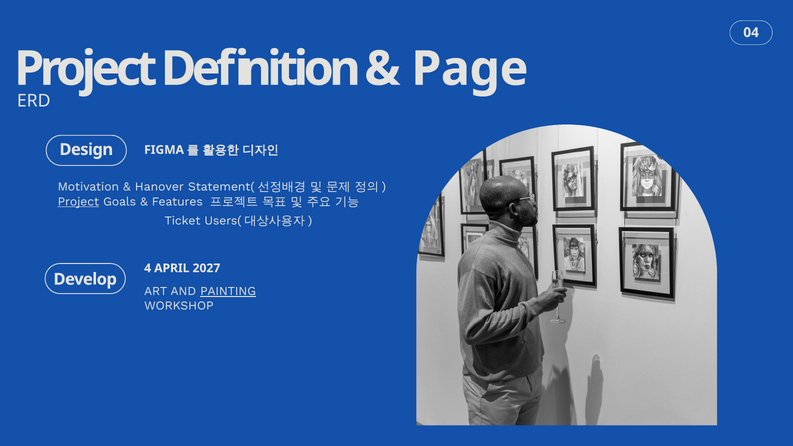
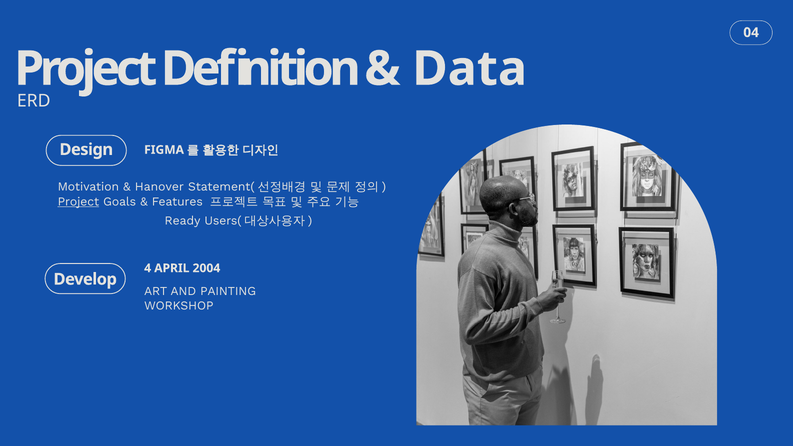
Page: Page -> Data
Ticket: Ticket -> Ready
2027: 2027 -> 2004
PAINTING underline: present -> none
